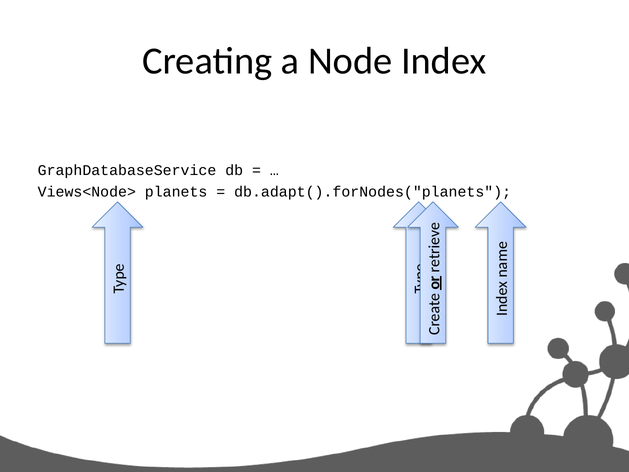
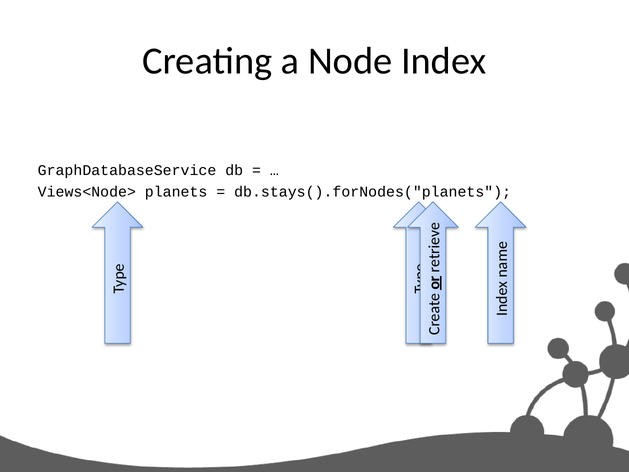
db.adapt().forNodes("planets: db.adapt().forNodes("planets -> db.stays().forNodes("planets
